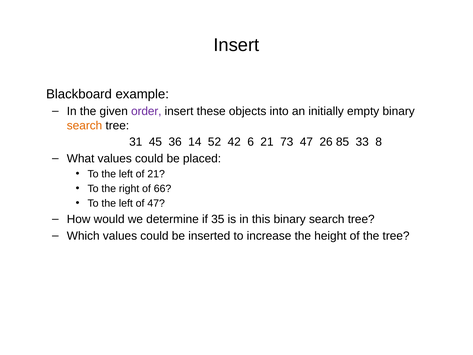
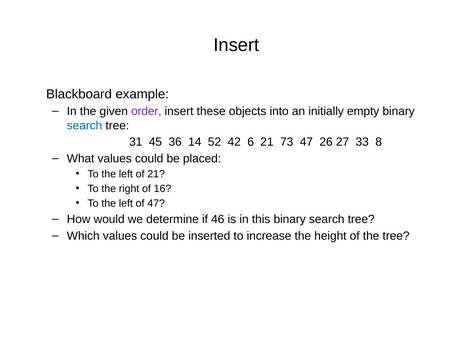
search at (85, 125) colour: orange -> blue
85: 85 -> 27
66: 66 -> 16
35: 35 -> 46
